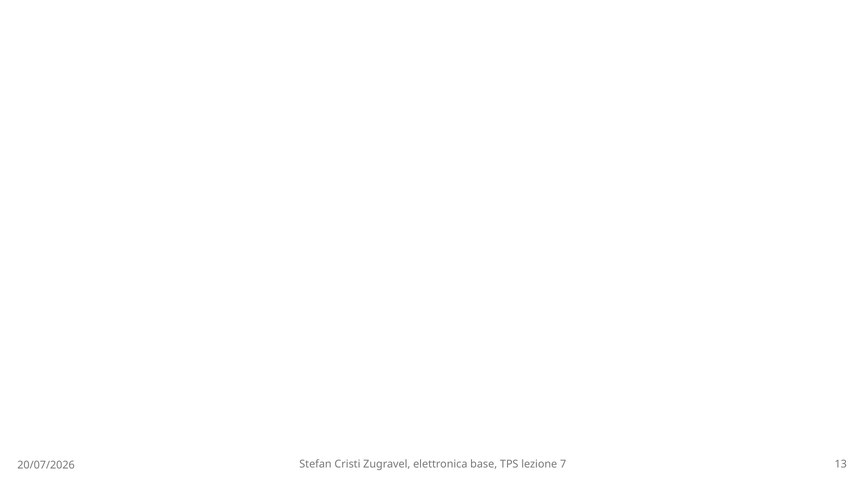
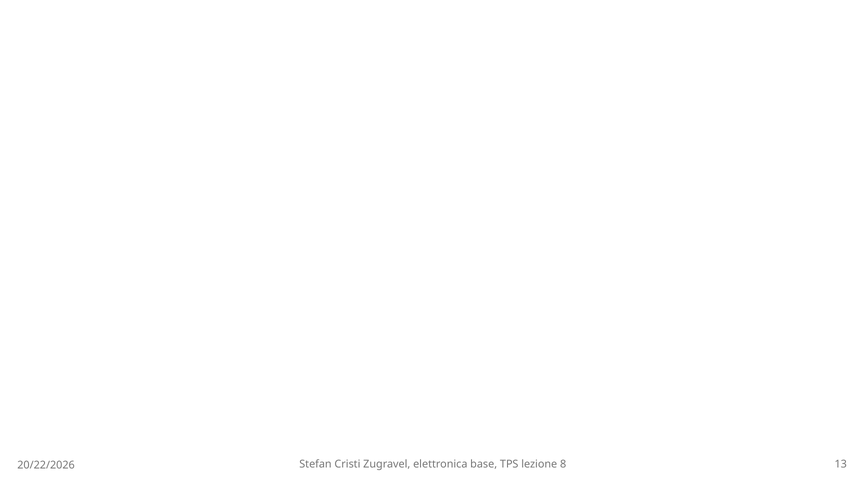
7: 7 -> 8
20/07/2026: 20/07/2026 -> 20/22/2026
